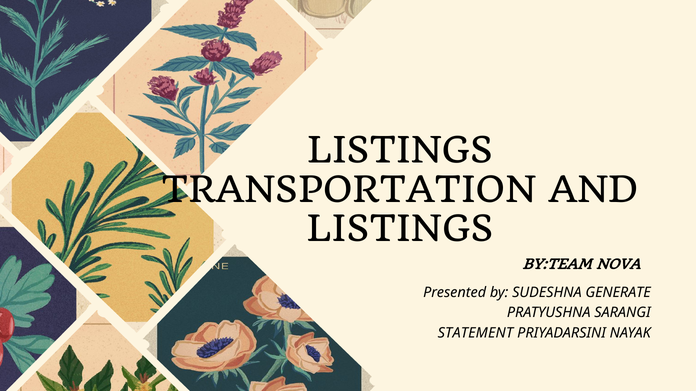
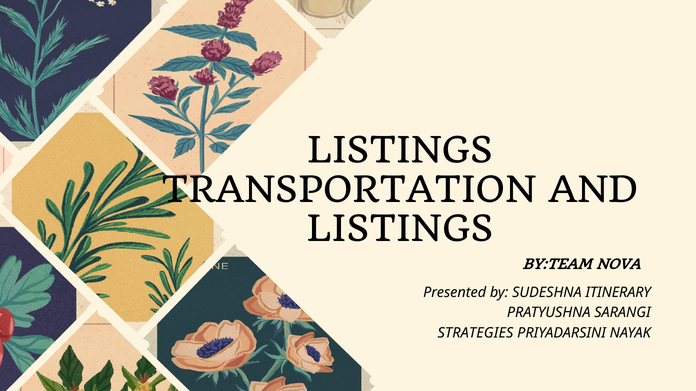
GENERATE: GENERATE -> ITINERARY
STATEMENT: STATEMENT -> STRATEGIES
